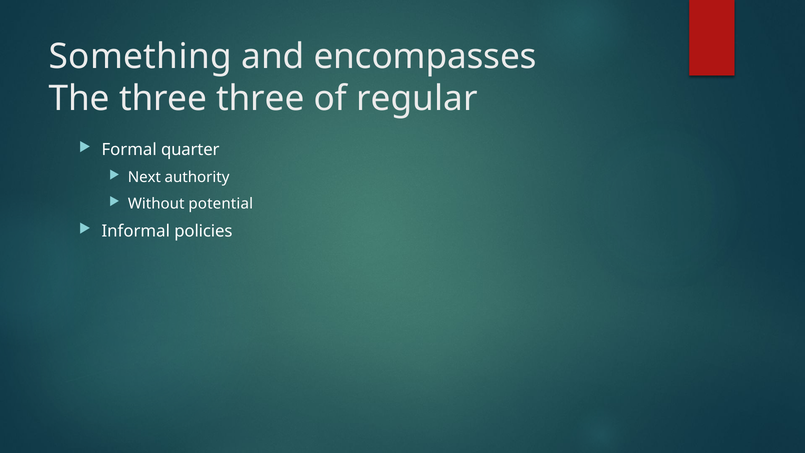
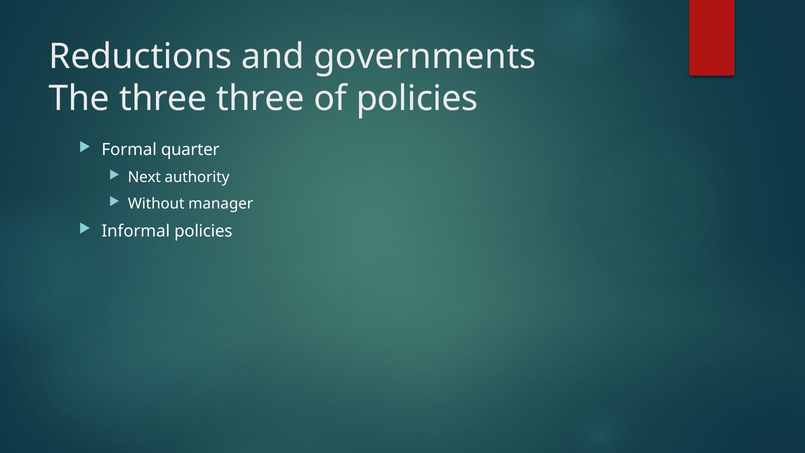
Something: Something -> Reductions
encompasses: encompasses -> governments
of regular: regular -> policies
potential: potential -> manager
